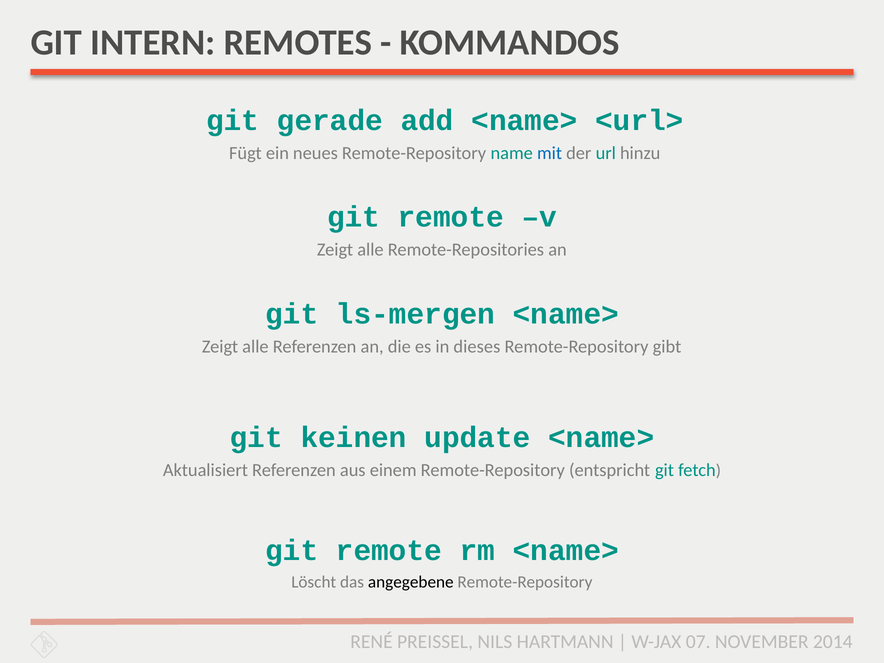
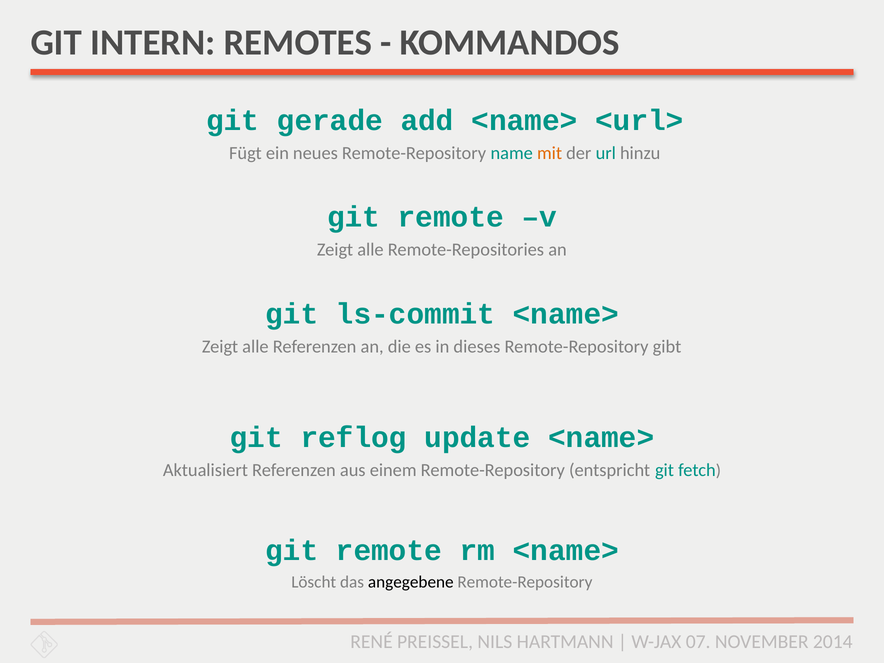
mit colour: blue -> orange
ls-mergen: ls-mergen -> ls-commit
keinen: keinen -> reflog
